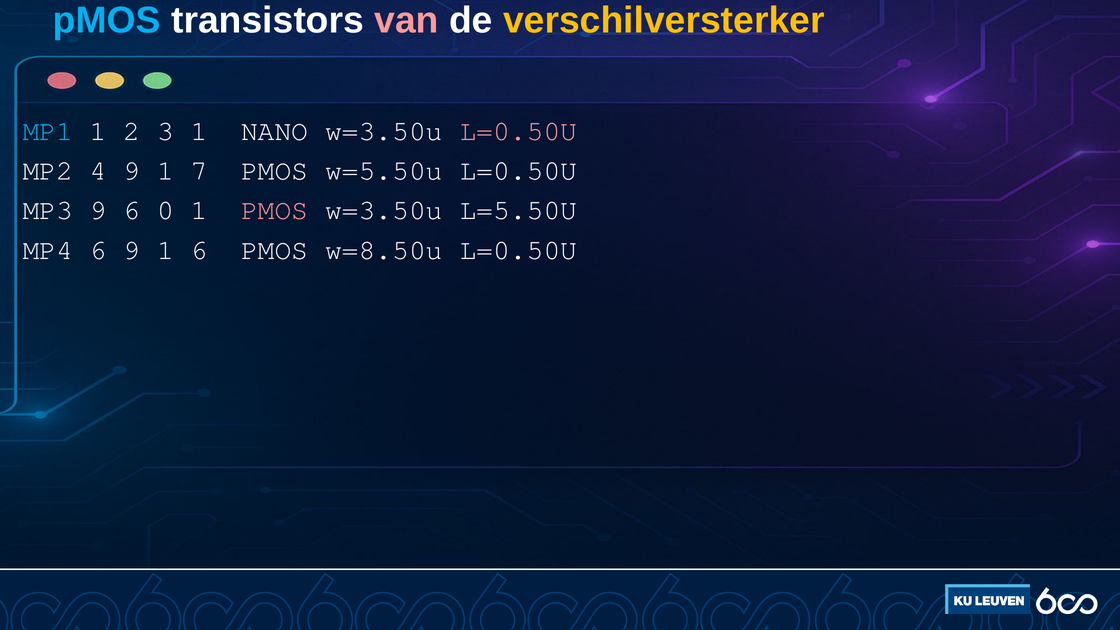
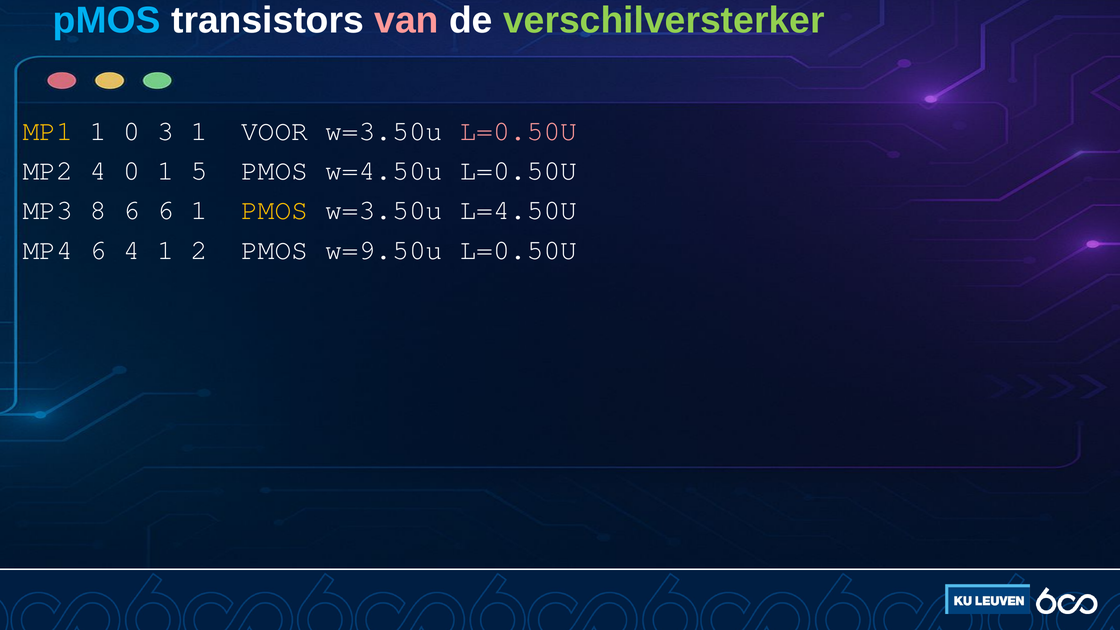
verschilversterker colour: yellow -> light green
MP1 colour: light blue -> yellow
1 2: 2 -> 0
NANO: NANO -> VOOR
4 9: 9 -> 0
7: 7 -> 5
w=5.50u: w=5.50u -> w=4.50u
MP3 9: 9 -> 8
6 0: 0 -> 6
PMOS at (275, 210) colour: pink -> yellow
L=5.50U: L=5.50U -> L=4.50U
6 9: 9 -> 4
1 6: 6 -> 2
w=8.50u: w=8.50u -> w=9.50u
